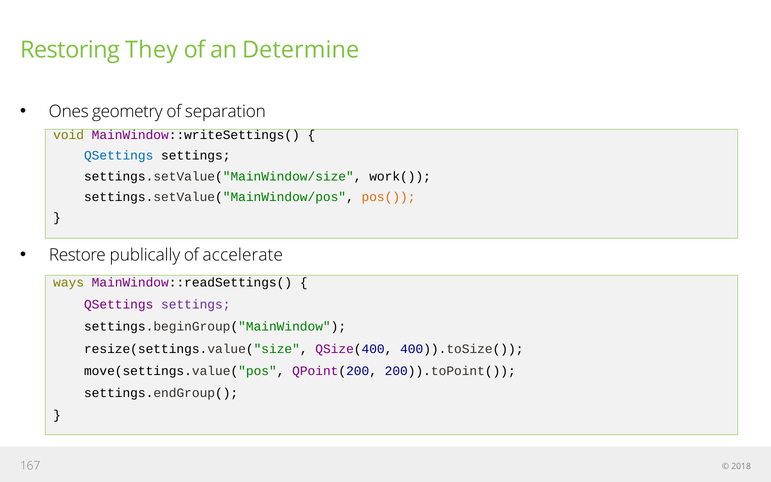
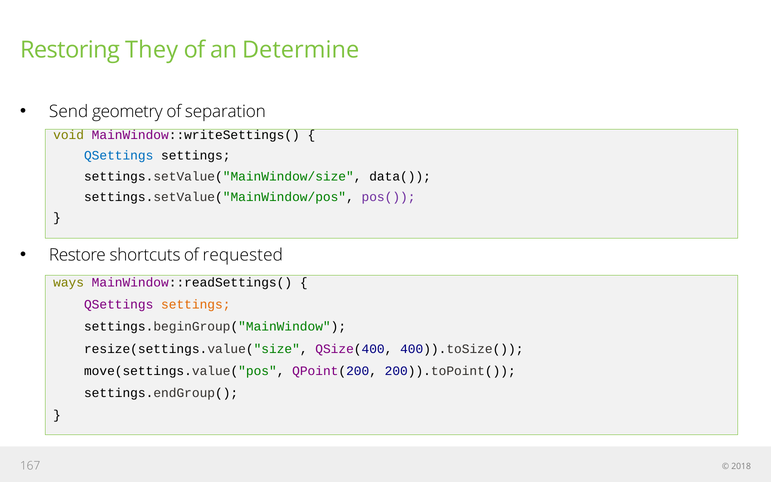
Ones: Ones -> Send
work(: work( -> data(
pos( colour: orange -> purple
publically: publically -> shortcuts
accelerate: accelerate -> requested
settings at (196, 304) colour: purple -> orange
